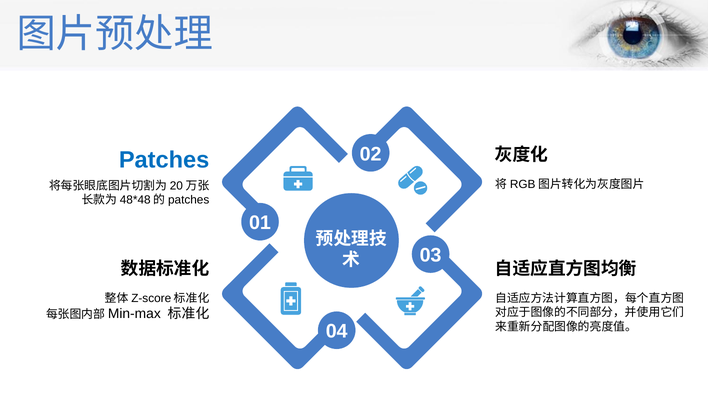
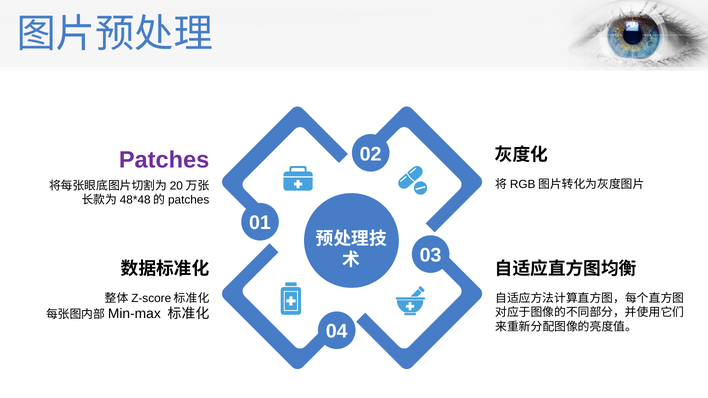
Patches colour: blue -> purple
